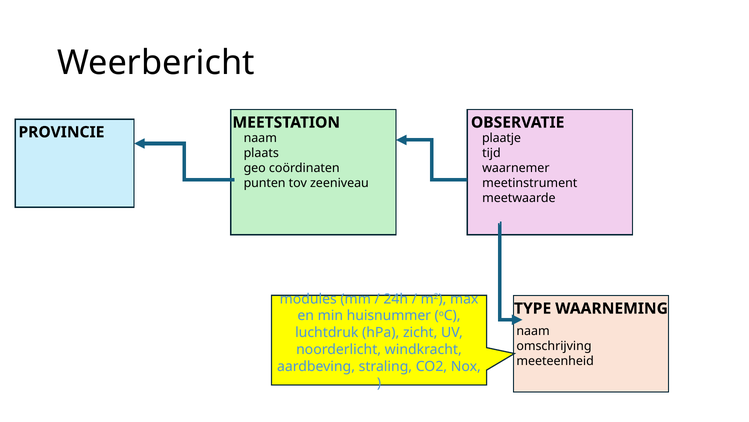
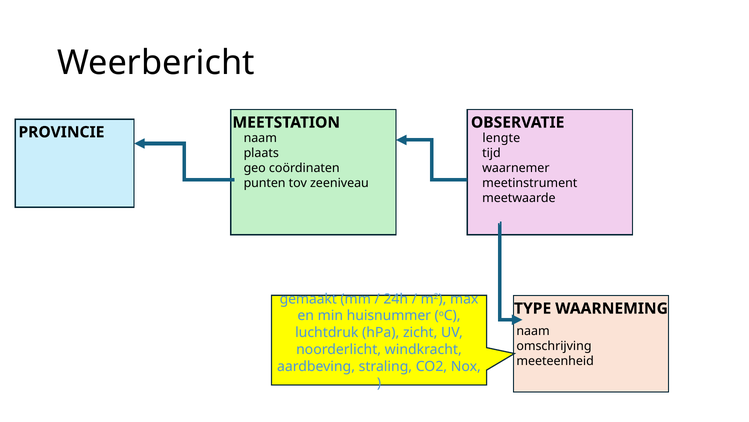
plaatje: plaatje -> lengte
modules: modules -> gemaakt
